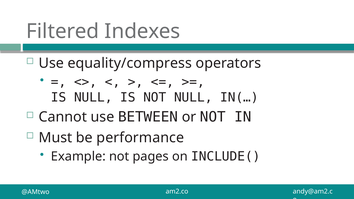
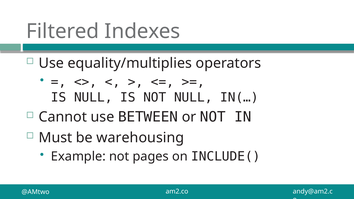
equality/compress: equality/compress -> equality/multiplies
performance: performance -> warehousing
